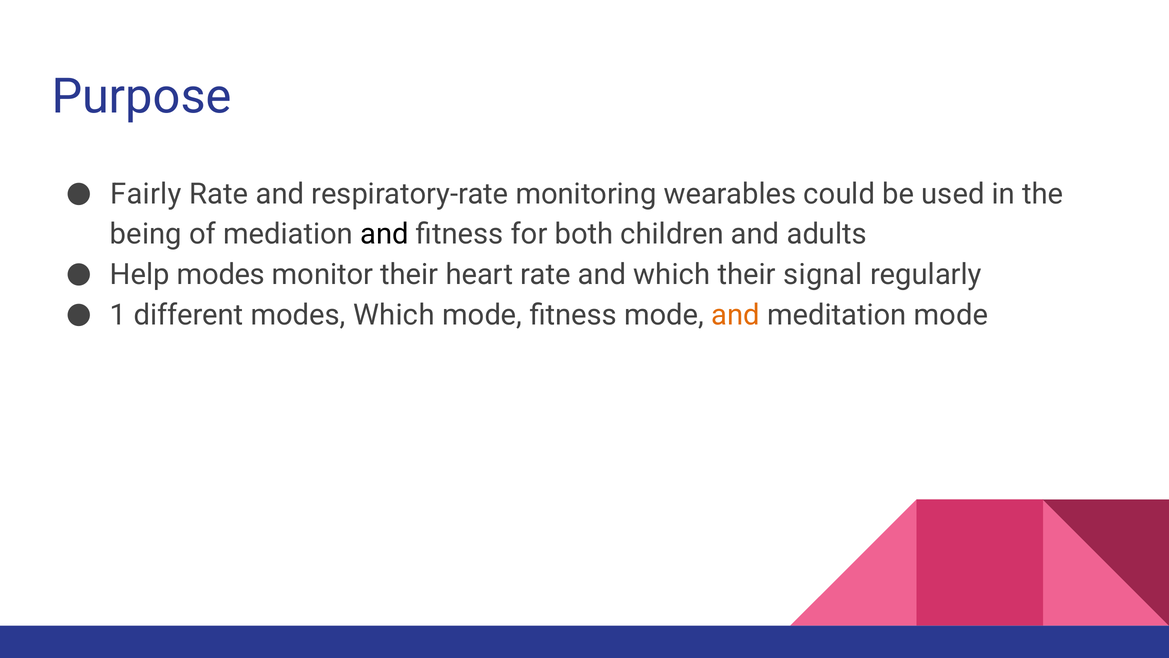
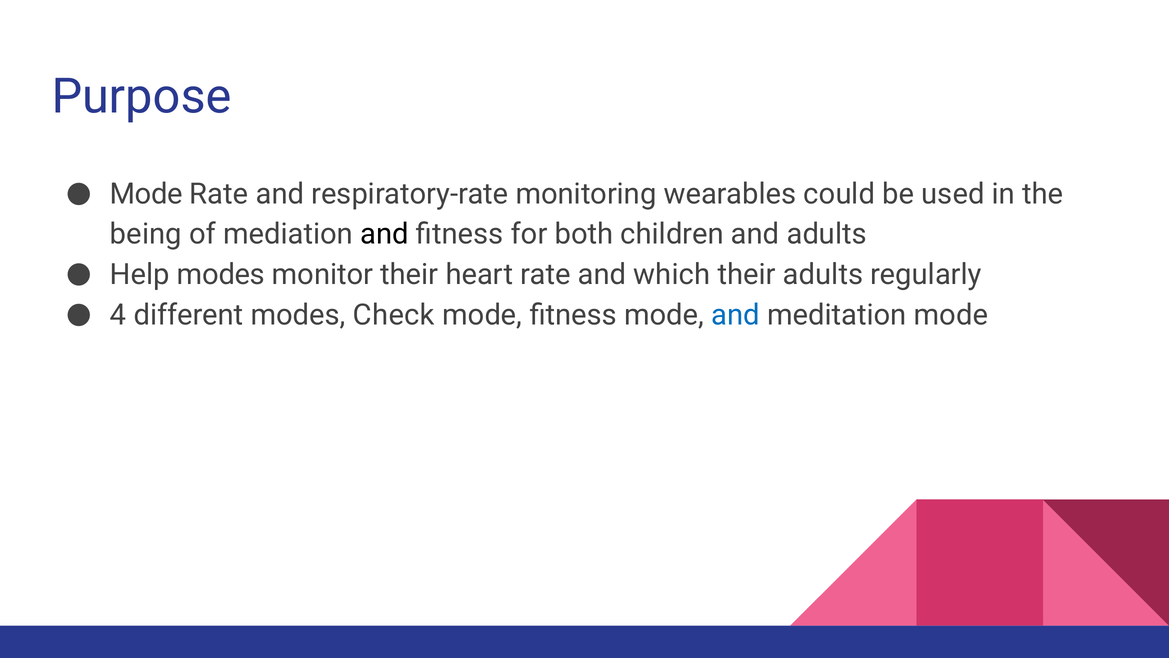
Fairly at (146, 194): Fairly -> Mode
their signal: signal -> adults
1: 1 -> 4
modes Which: Which -> Check
and at (736, 315) colour: orange -> blue
